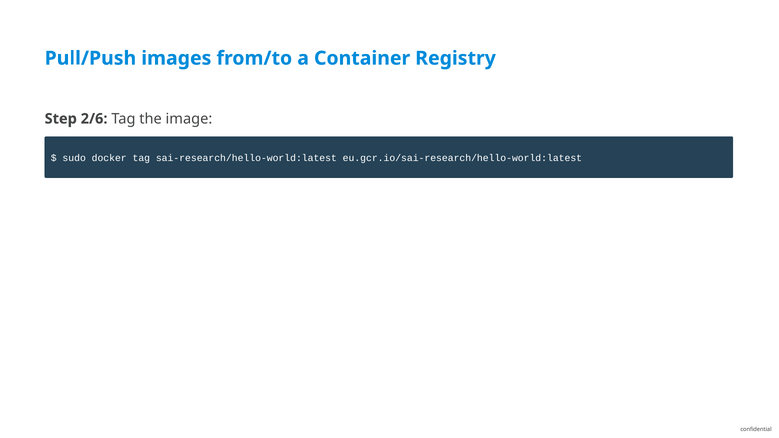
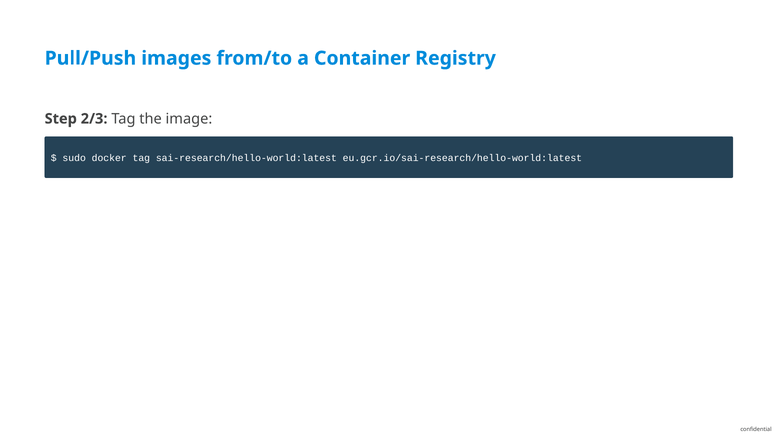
2/6: 2/6 -> 2/3
